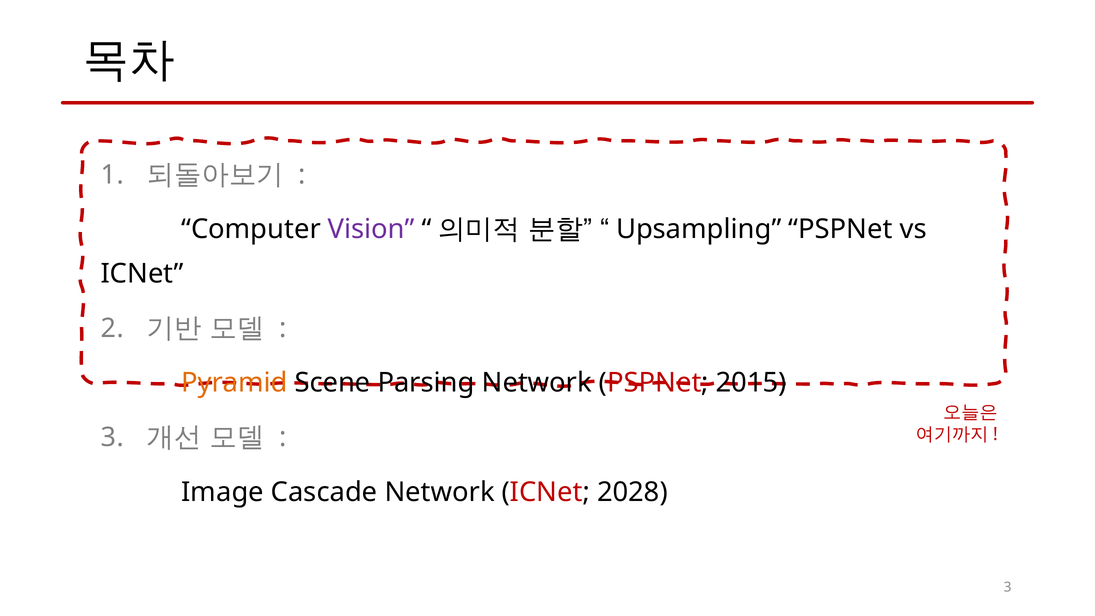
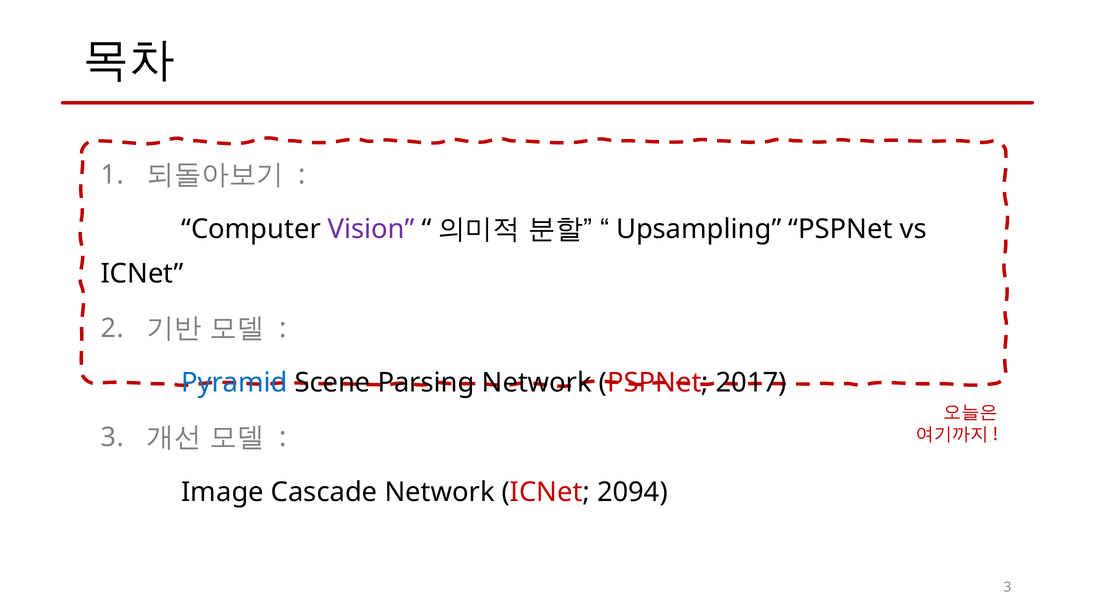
Pyramid colour: orange -> blue
2015: 2015 -> 2017
2028: 2028 -> 2094
